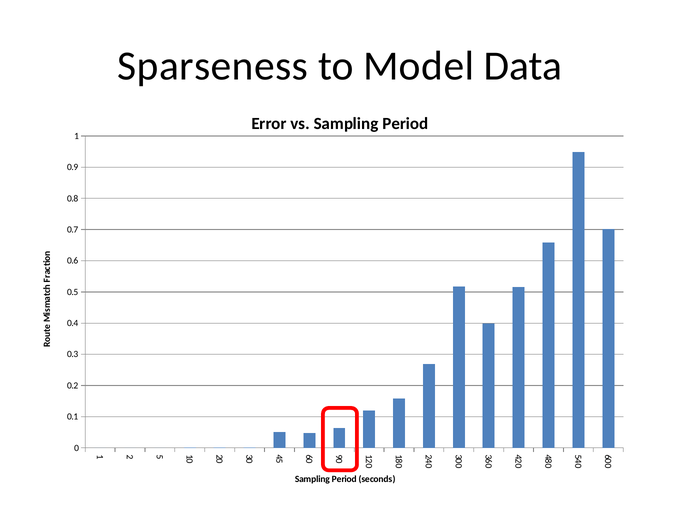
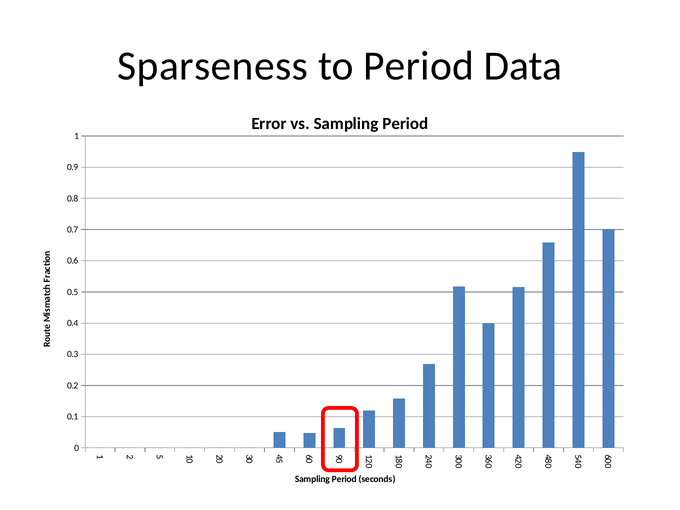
to Model: Model -> Period
